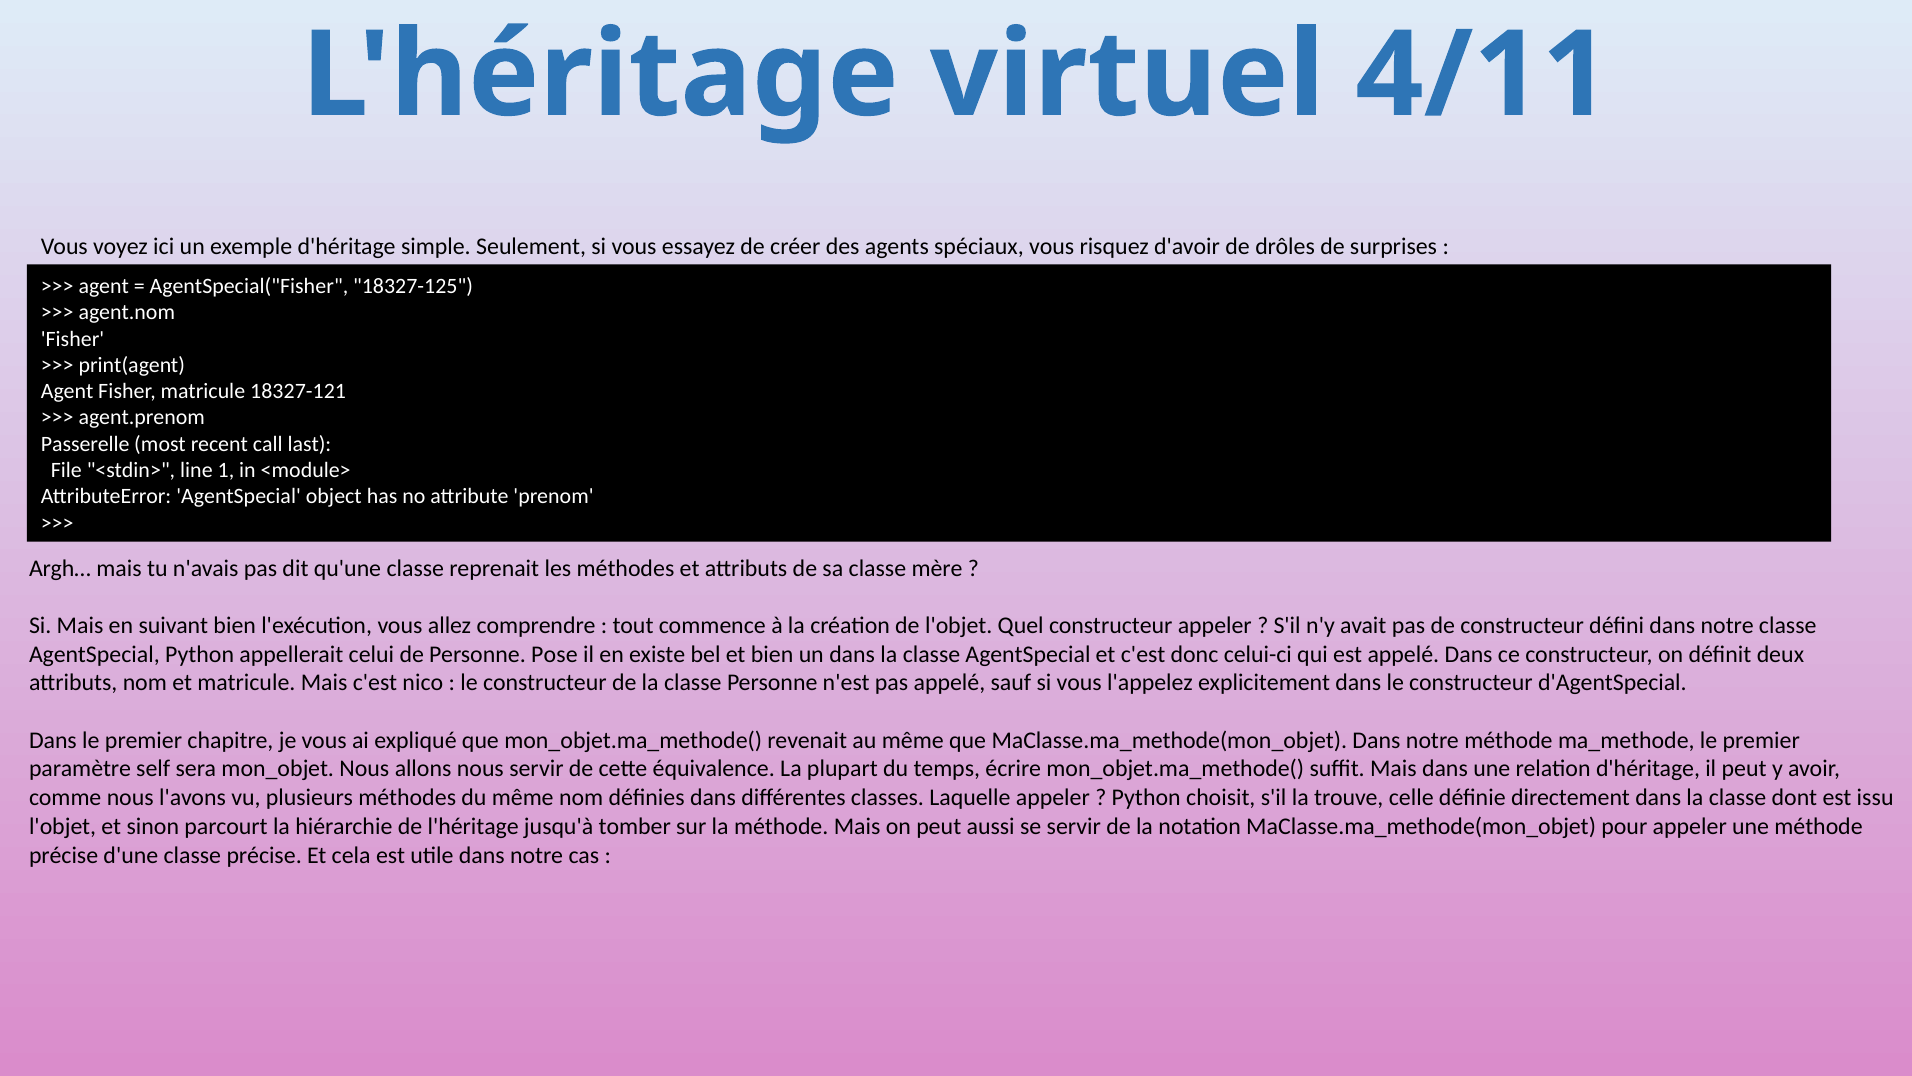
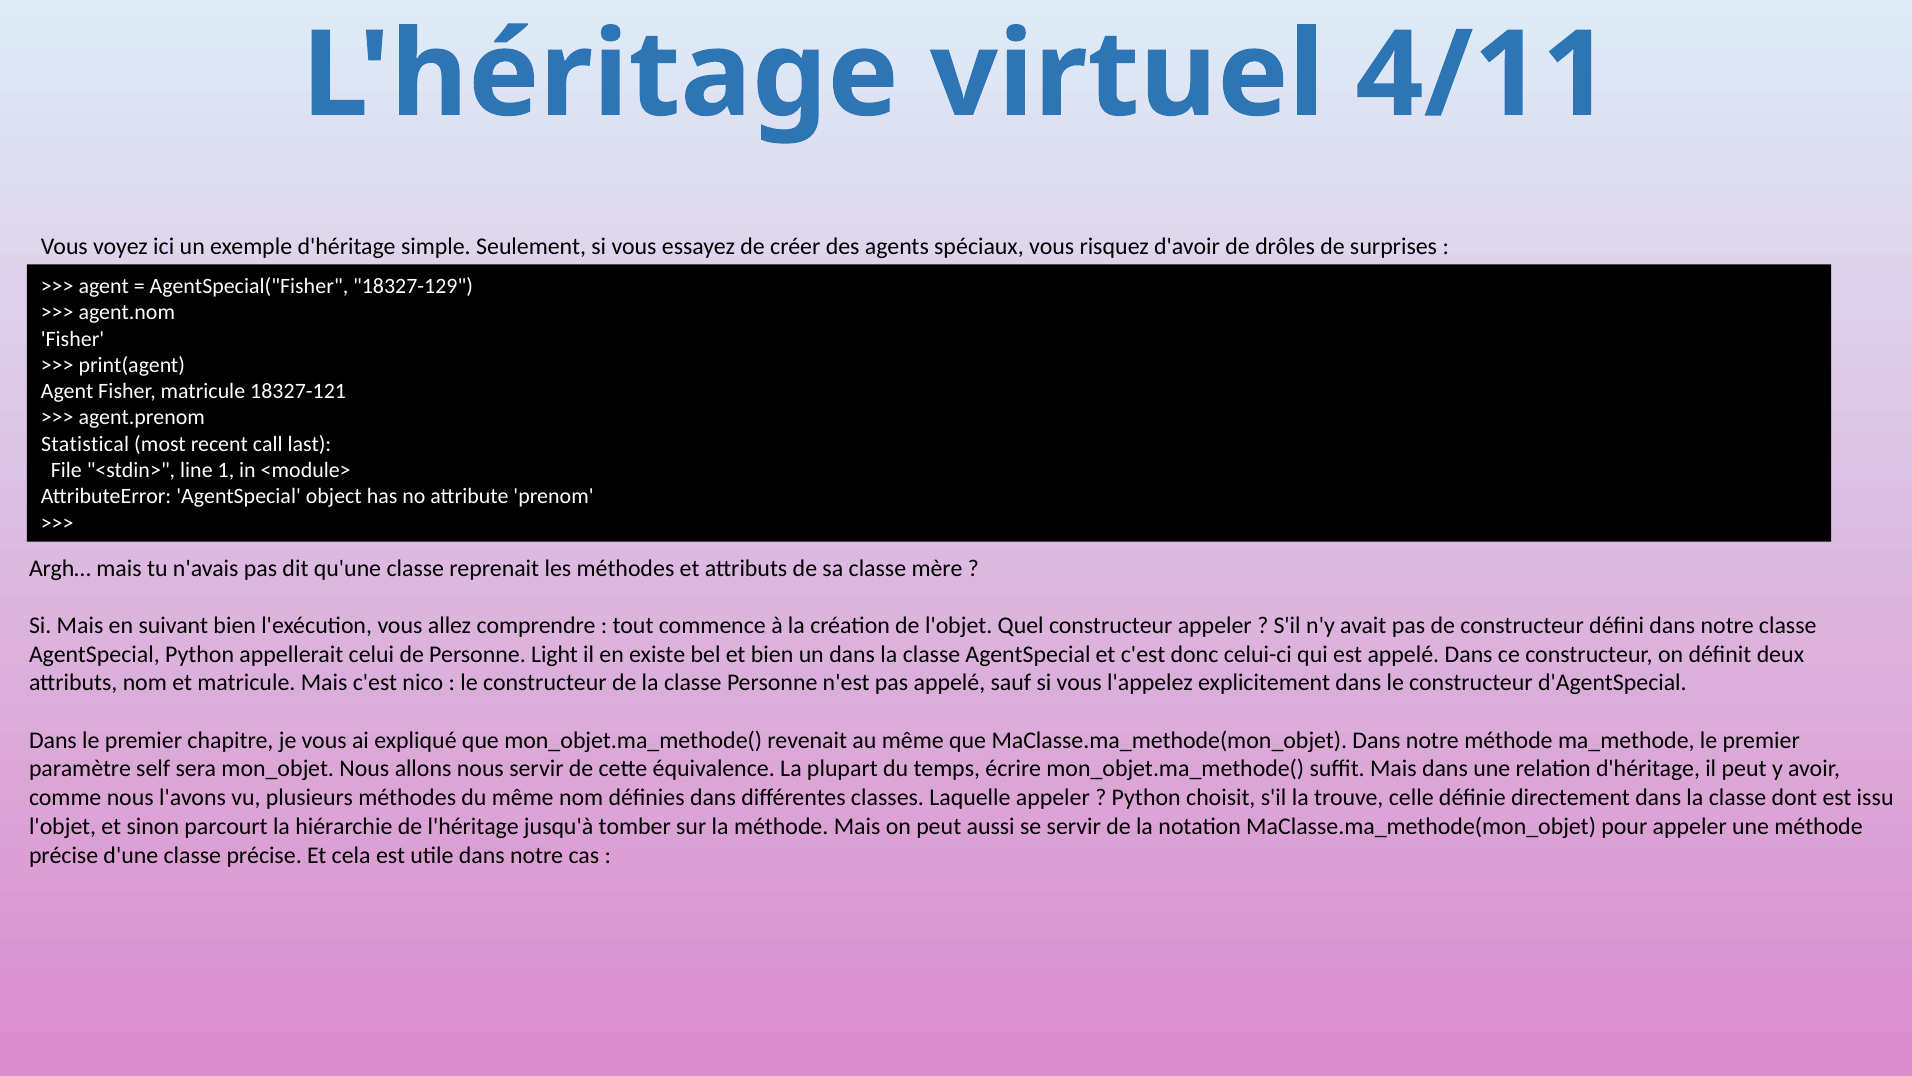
18327-125: 18327-125 -> 18327-129
Passerelle: Passerelle -> Statistical
Pose: Pose -> Light
